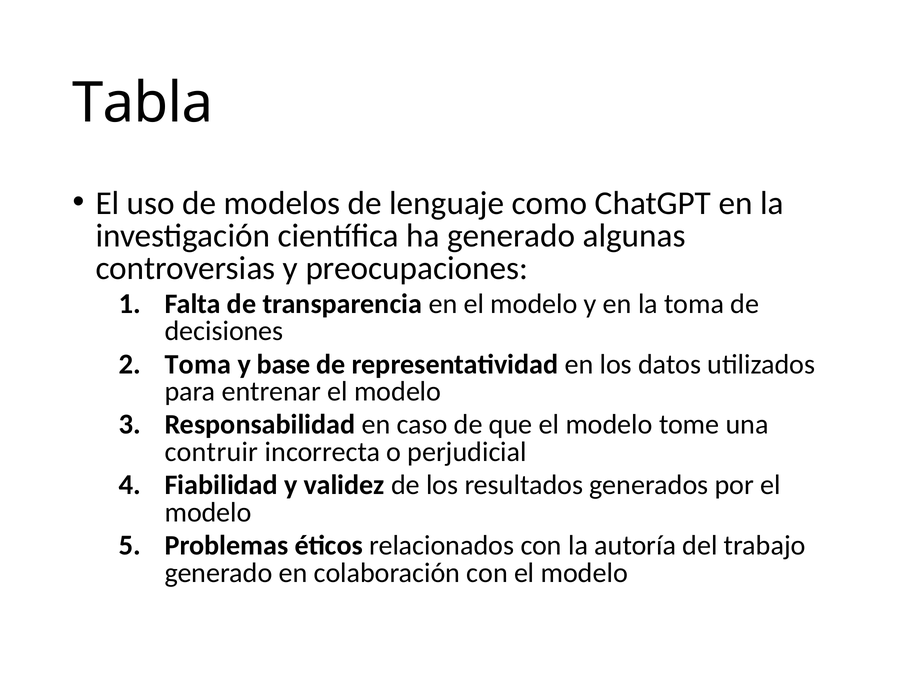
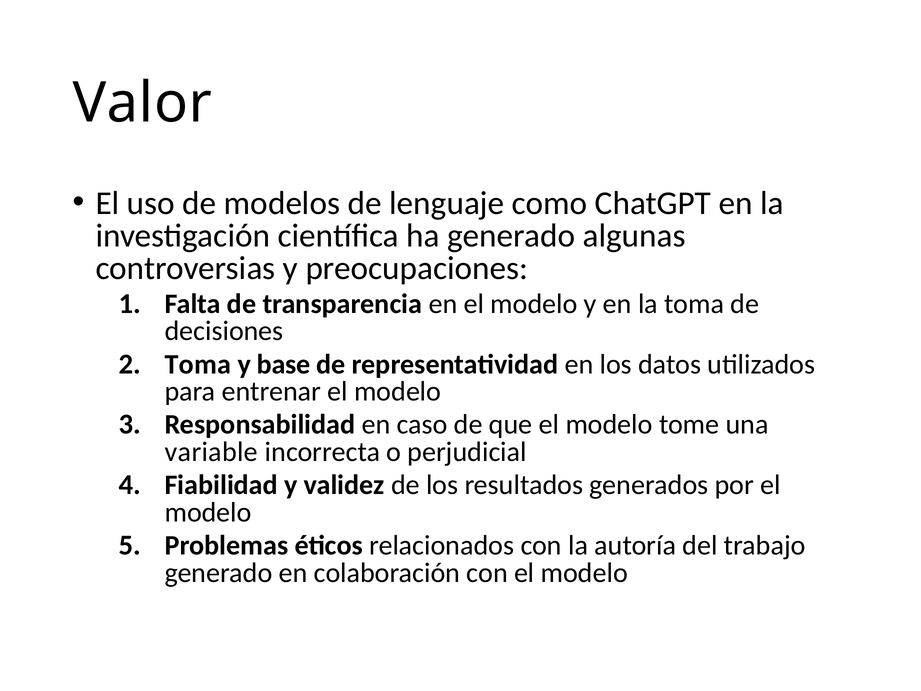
Tabla: Tabla -> Valor
contruir: contruir -> variable
